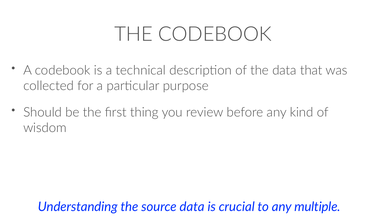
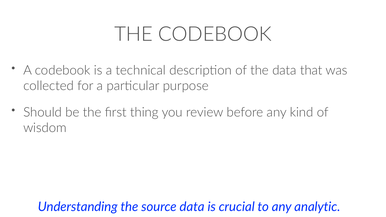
multiple: multiple -> analytic
